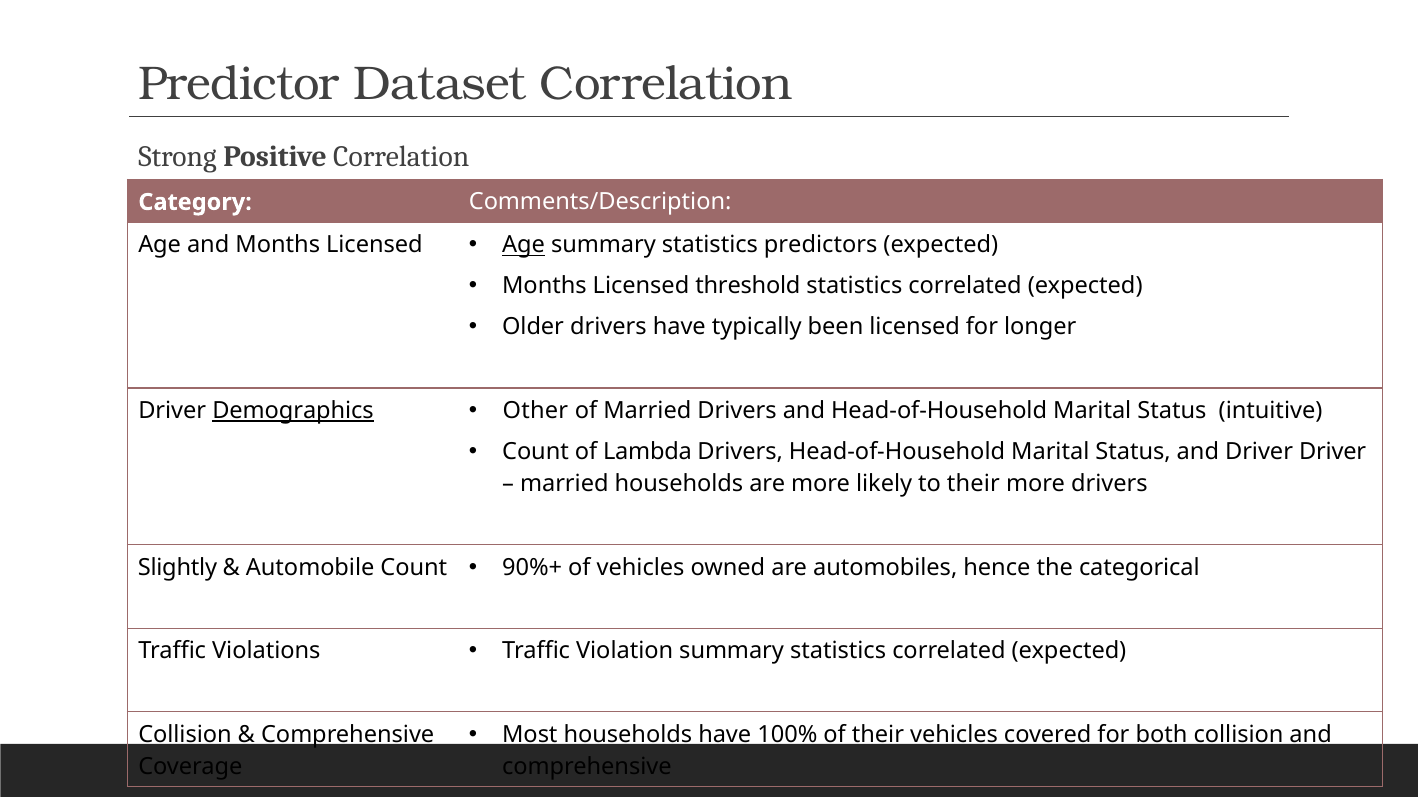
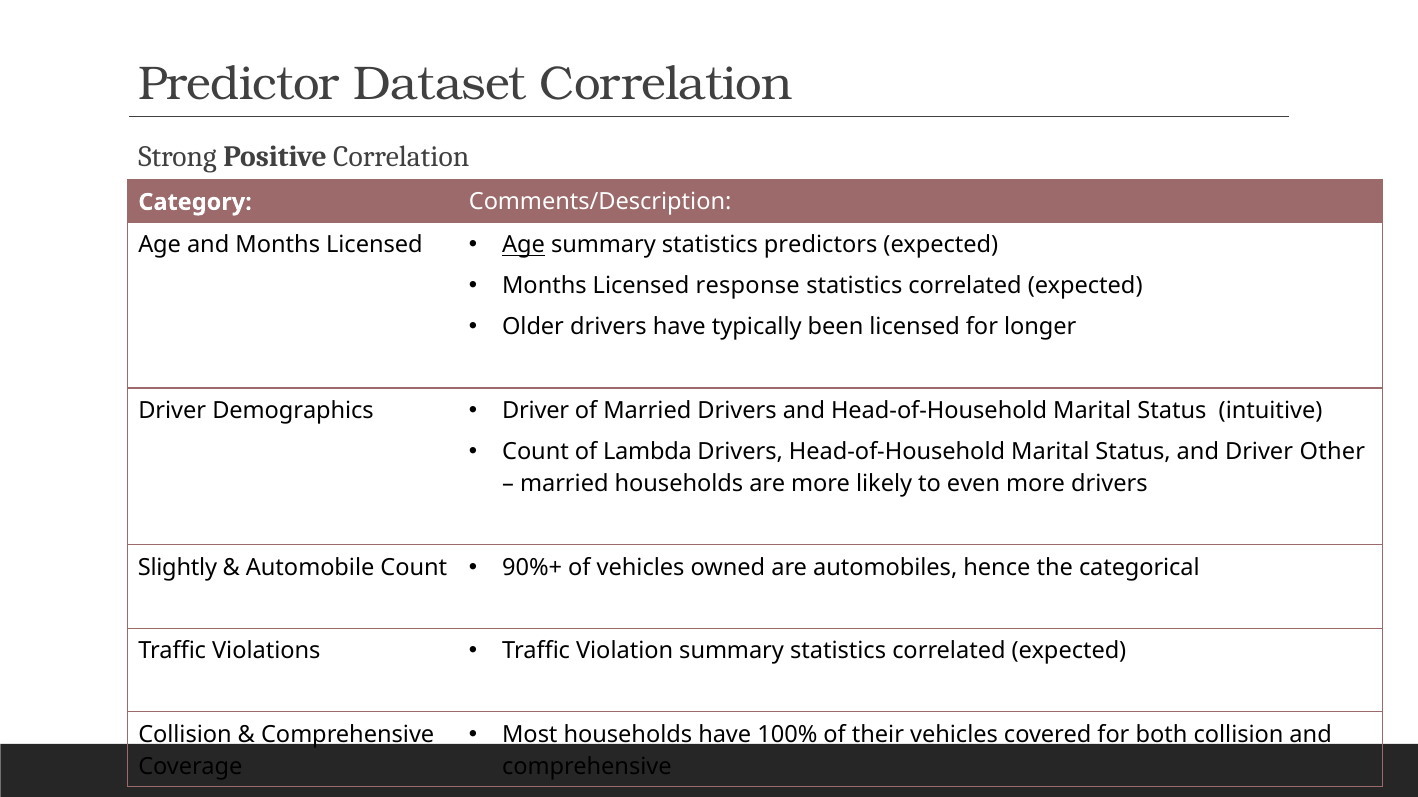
threshold: threshold -> response
Demographics underline: present -> none
Other at (535, 411): Other -> Driver
Driver Driver: Driver -> Other
to their: their -> even
